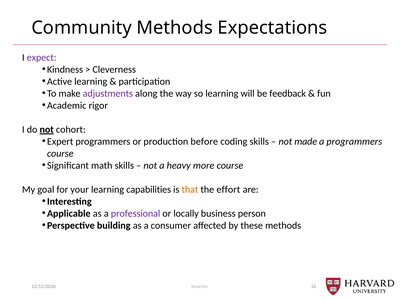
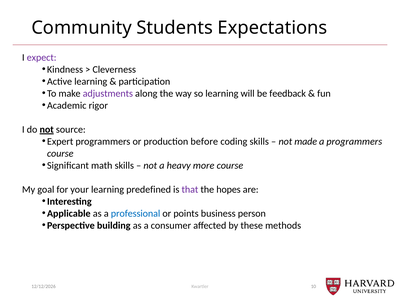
Community Methods: Methods -> Students
cohort: cohort -> source
capabilities: capabilities -> predefined
that colour: orange -> purple
effort: effort -> hopes
professional colour: purple -> blue
locally: locally -> points
